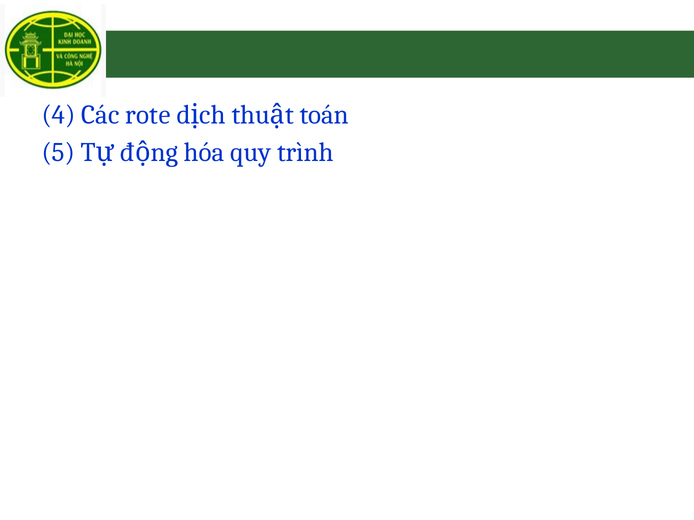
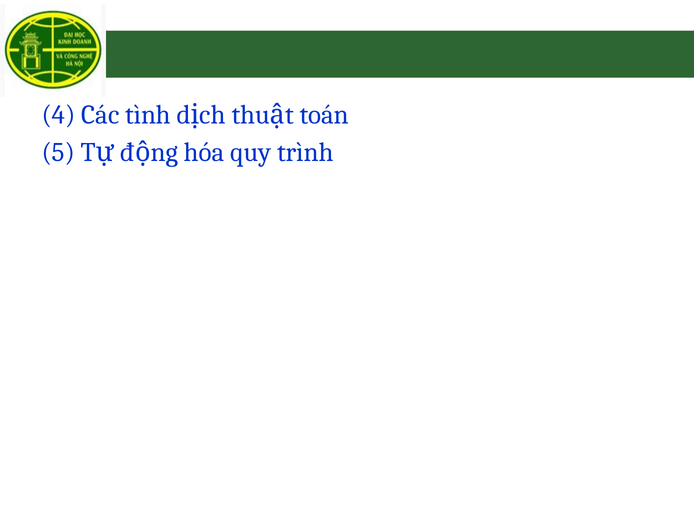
rote: rote -> tình
